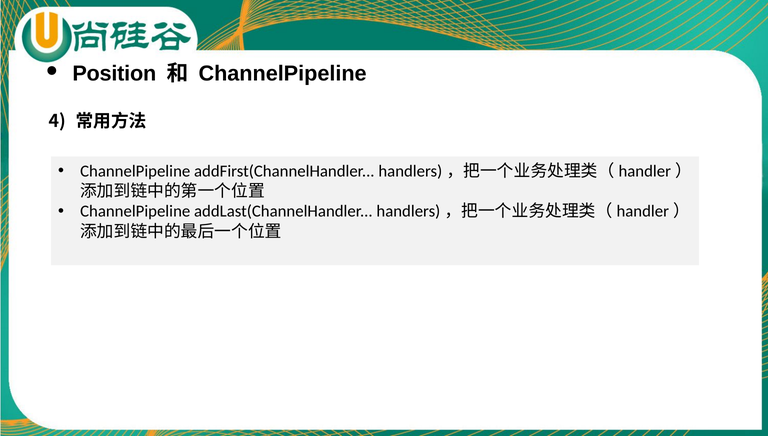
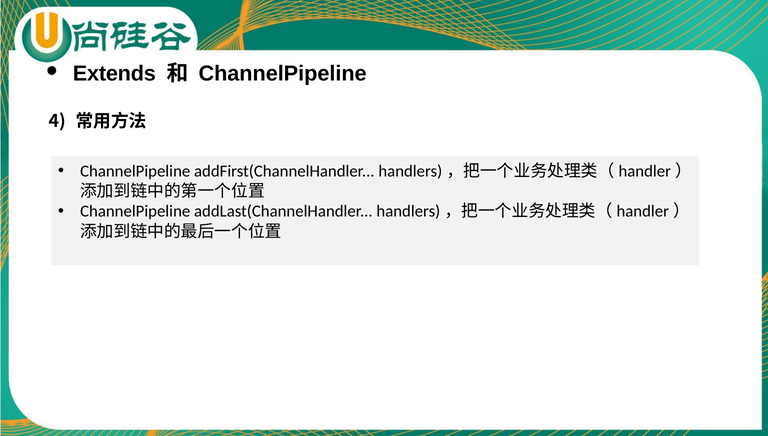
Position: Position -> Extends
